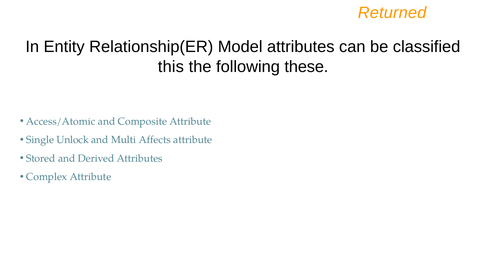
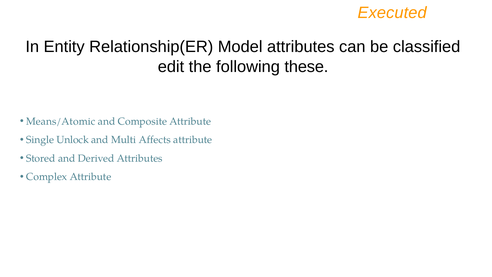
Returned: Returned -> Executed
this: this -> edit
Access/Atomic: Access/Atomic -> Means/Atomic
